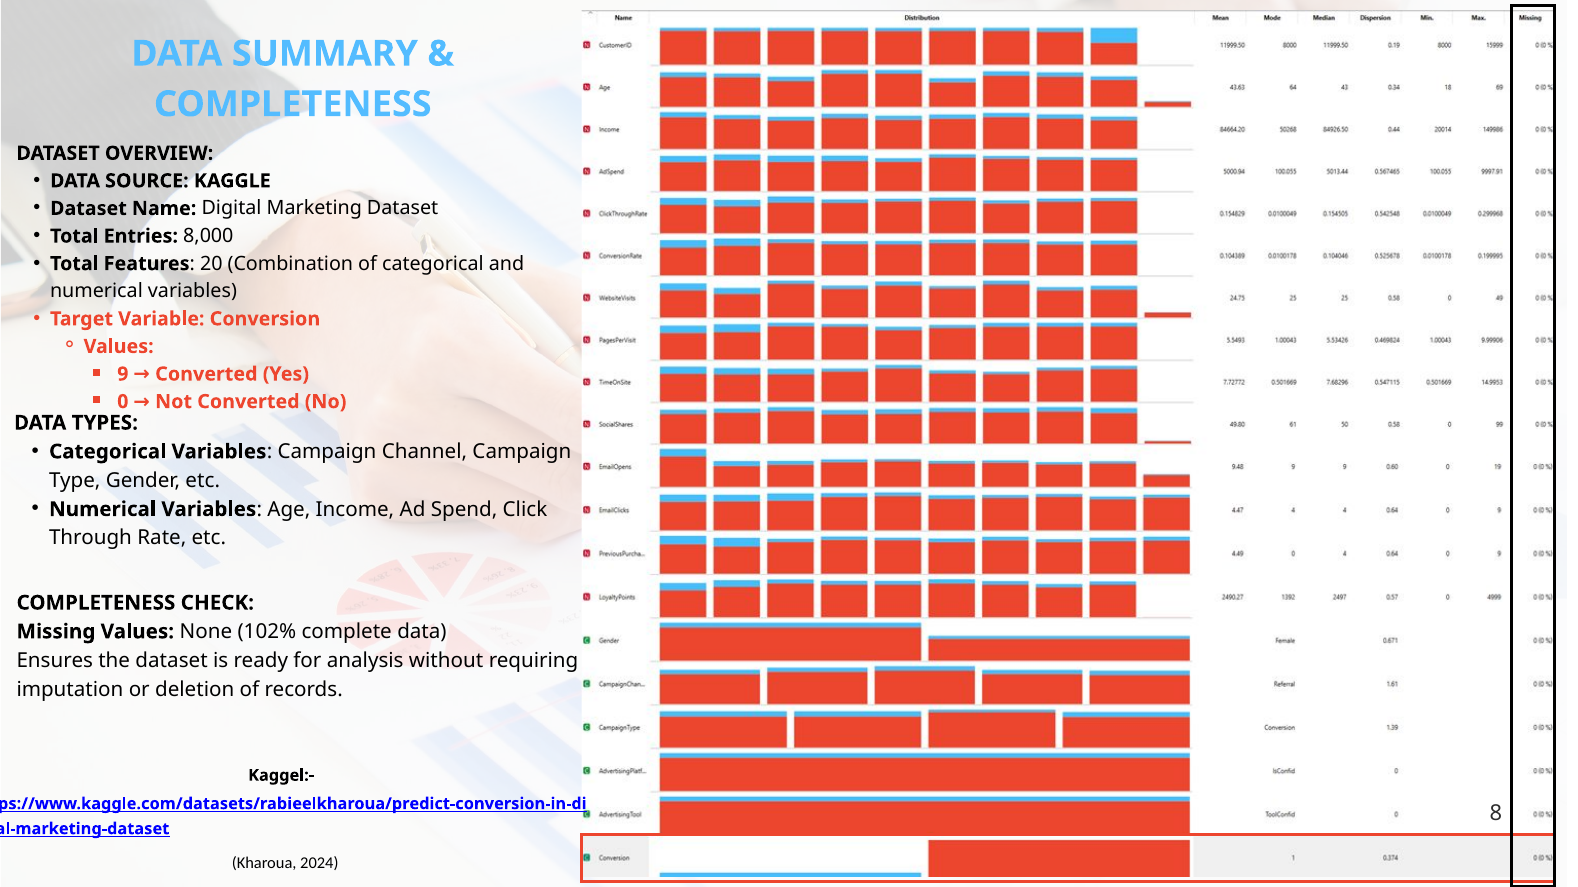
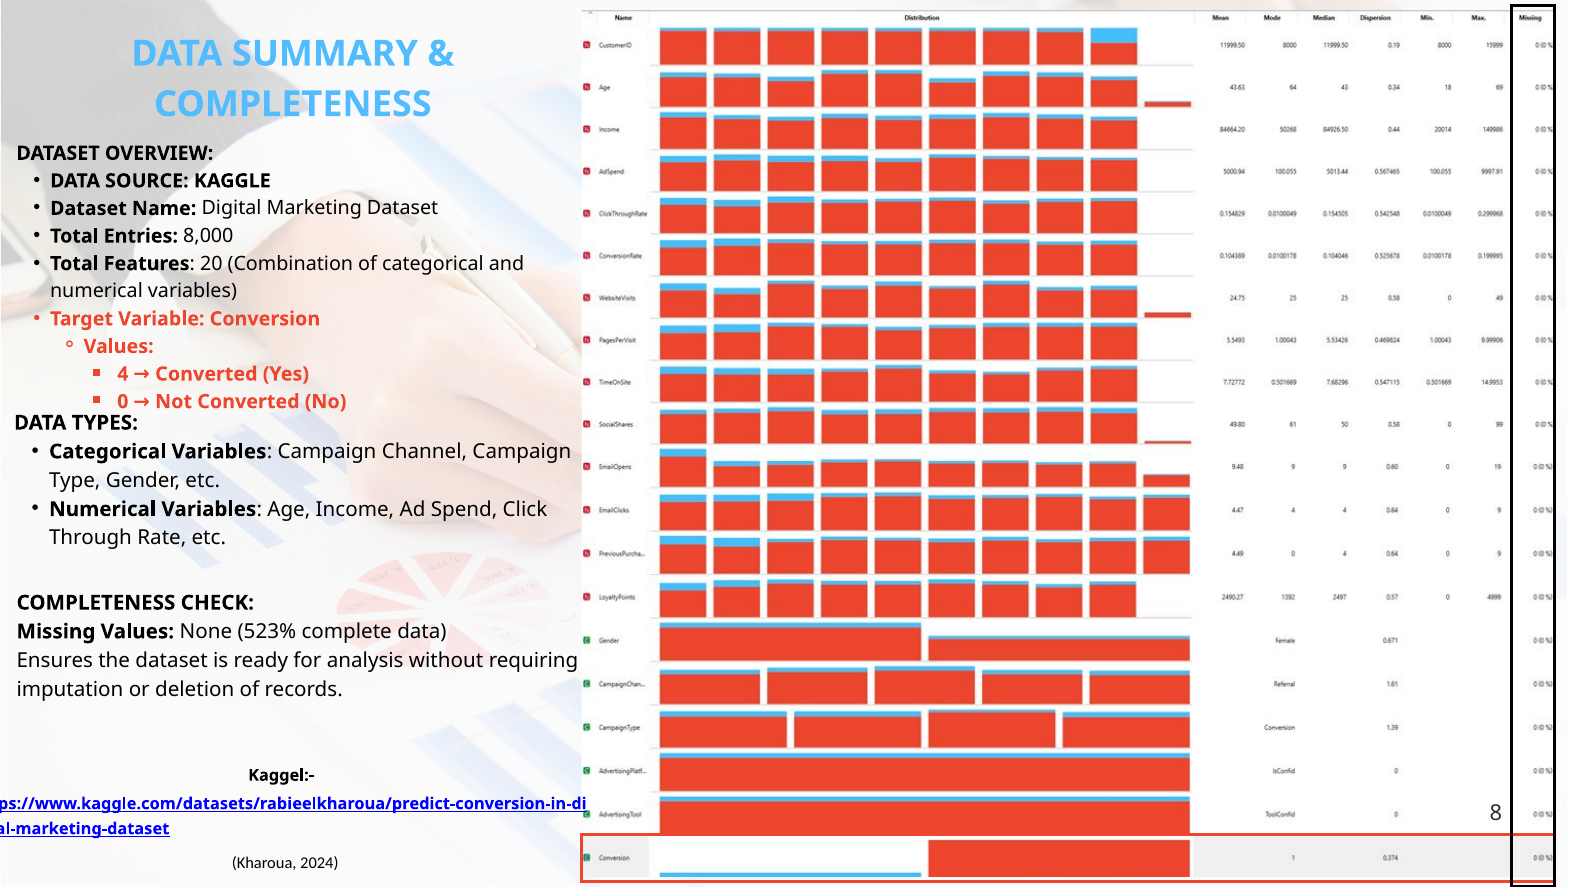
9: 9 -> 4
102%: 102% -> 523%
